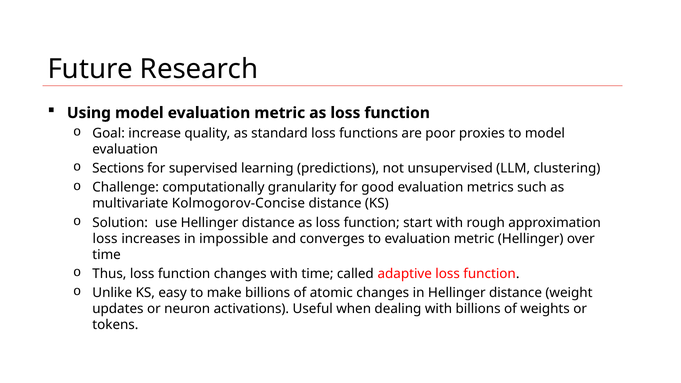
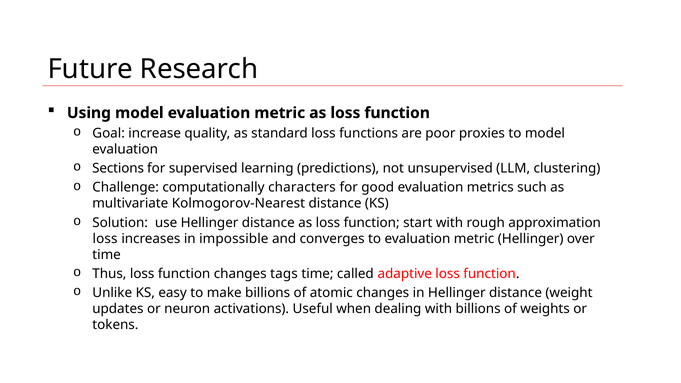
granularity: granularity -> characters
Kolmogorov-Concise: Kolmogorov-Concise -> Kolmogorov-Nearest
changes with: with -> tags
